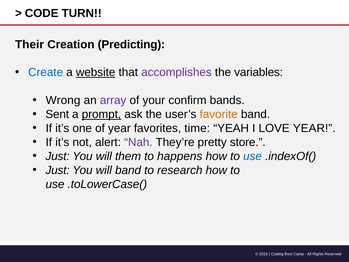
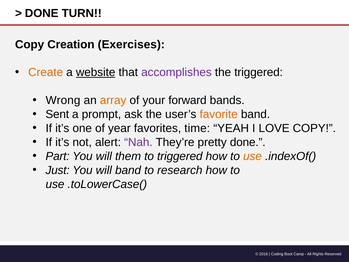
CODE at (42, 13): CODE -> DONE
Their at (30, 44): Their -> Copy
Predicting: Predicting -> Exercises
Create colour: blue -> orange
the variables: variables -> triggered
array colour: purple -> orange
confirm: confirm -> forward
prompt underline: present -> none
LOVE YEAR: YEAR -> COPY
pretty store: store -> done
Just at (58, 156): Just -> Part
to happens: happens -> triggered
use at (253, 156) colour: blue -> orange
